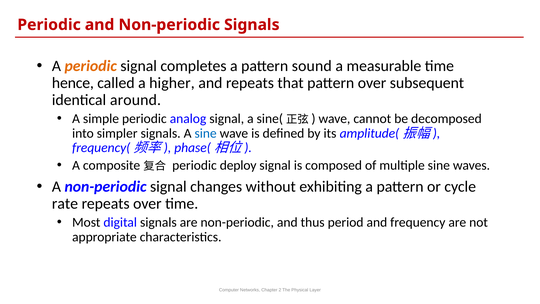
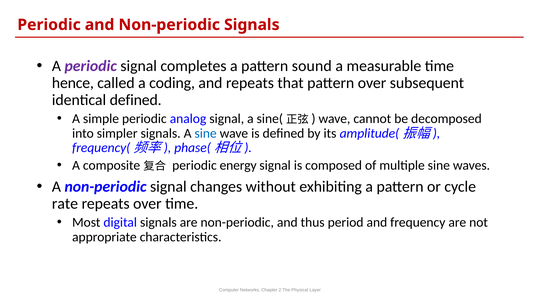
periodic at (91, 66) colour: orange -> purple
higher: higher -> coding
identical around: around -> defined
deploy: deploy -> energy
